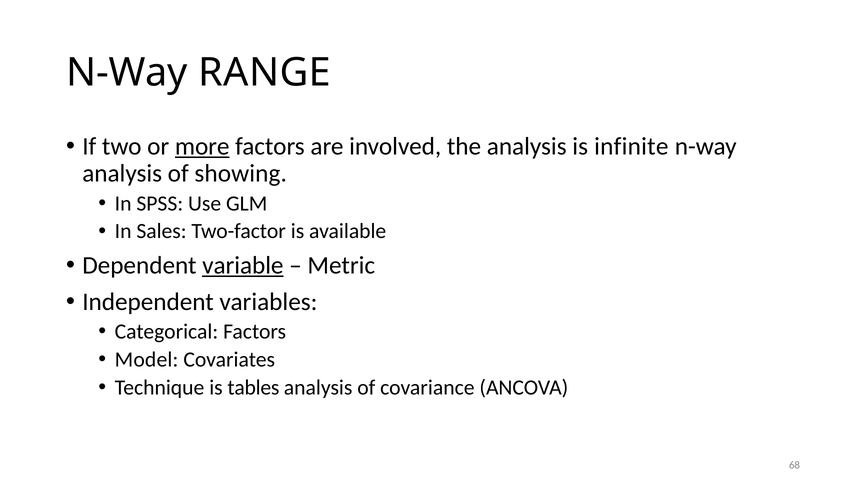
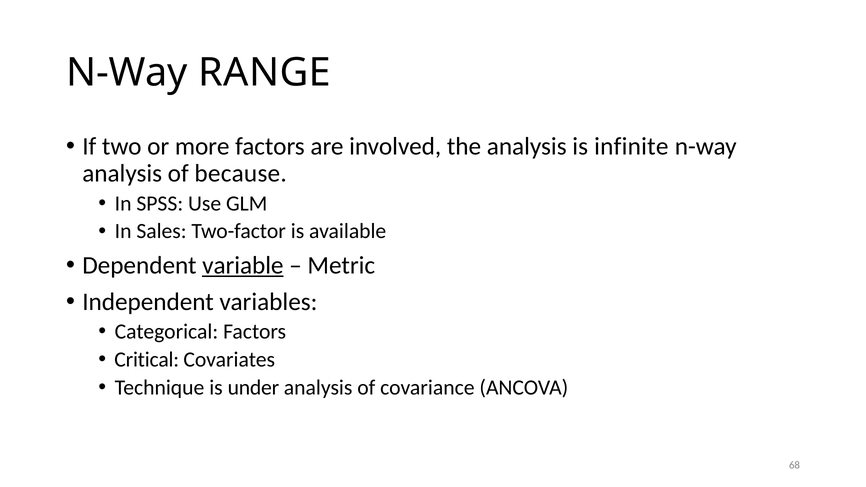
more underline: present -> none
showing: showing -> because
Model: Model -> Critical
tables: tables -> under
